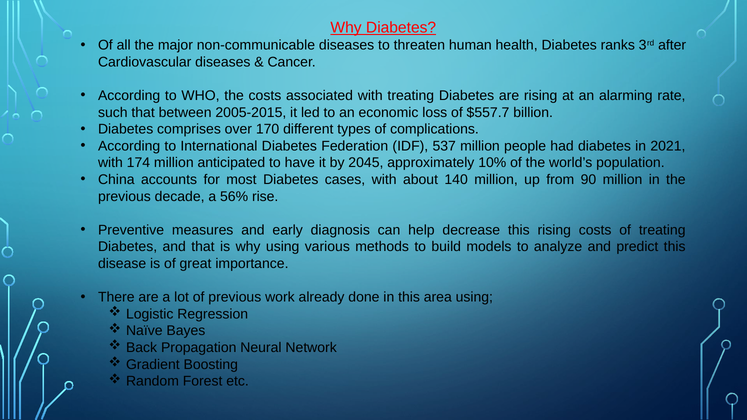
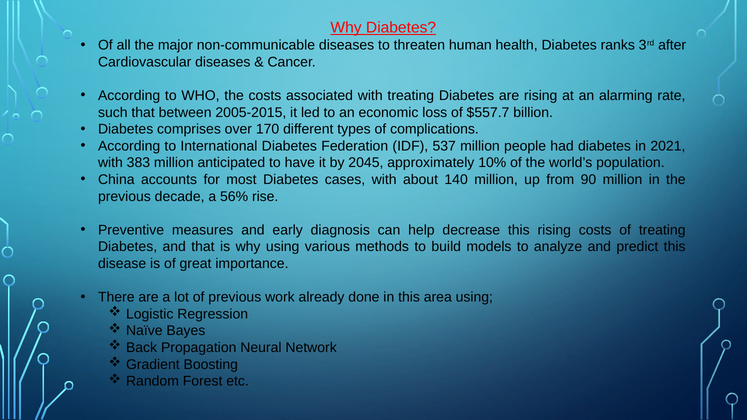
174: 174 -> 383
